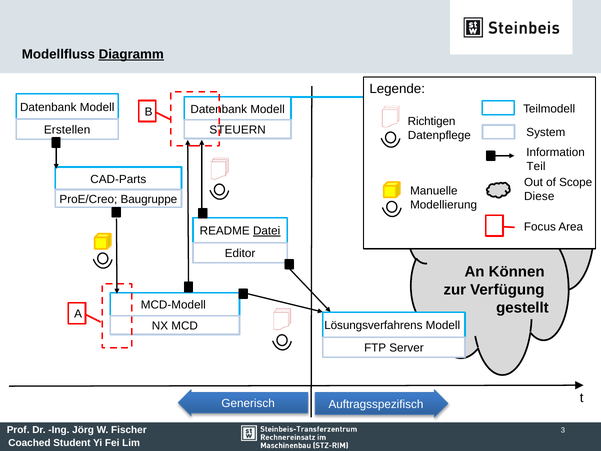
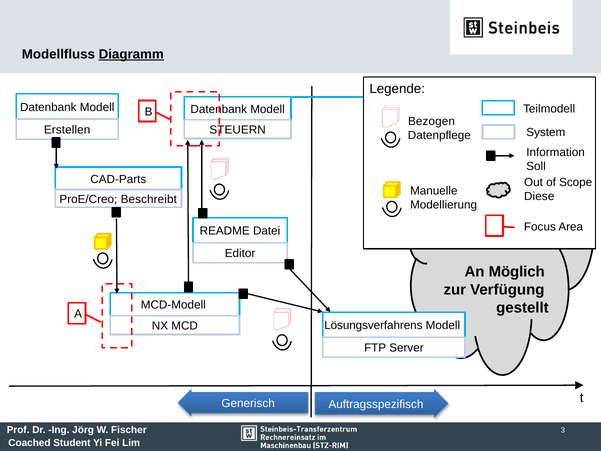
Richtigen: Richtigen -> Bezogen
Teil: Teil -> Soll
Baugruppe: Baugruppe -> Beschreibt
Datei underline: present -> none
Können: Können -> Möglich
